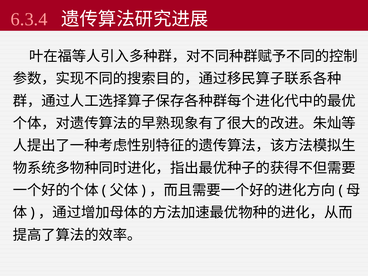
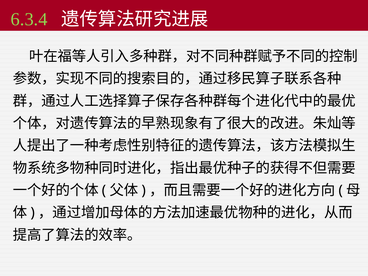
6.3.4 colour: pink -> light green
